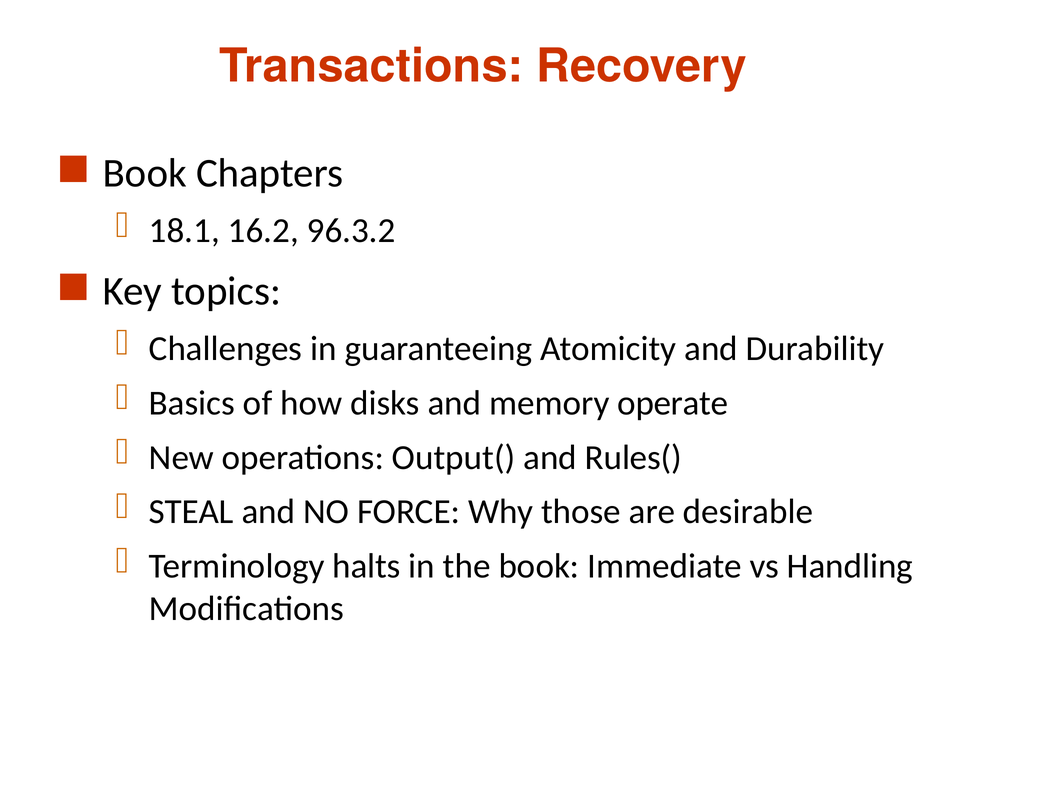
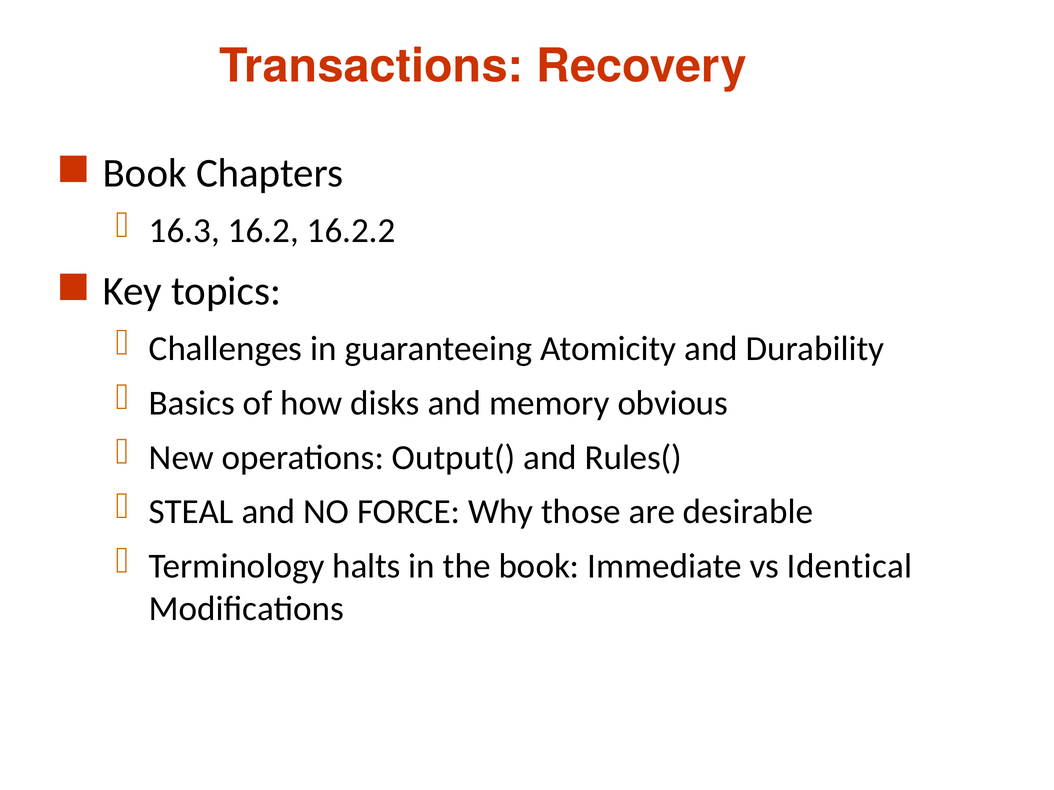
18.1: 18.1 -> 16.3
96.3.2: 96.3.2 -> 16.2.2
operate: operate -> obvious
Handling: Handling -> Identical
